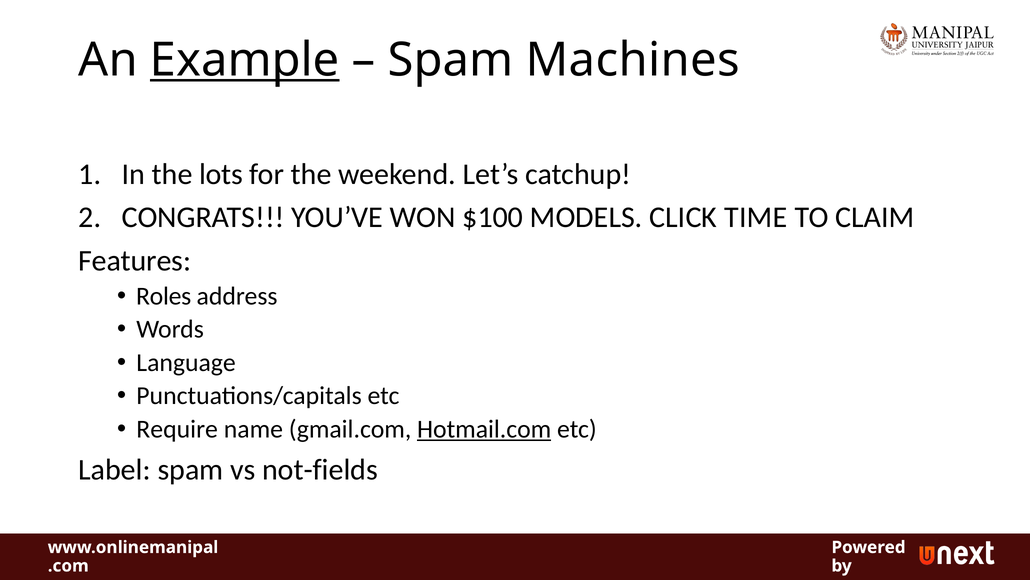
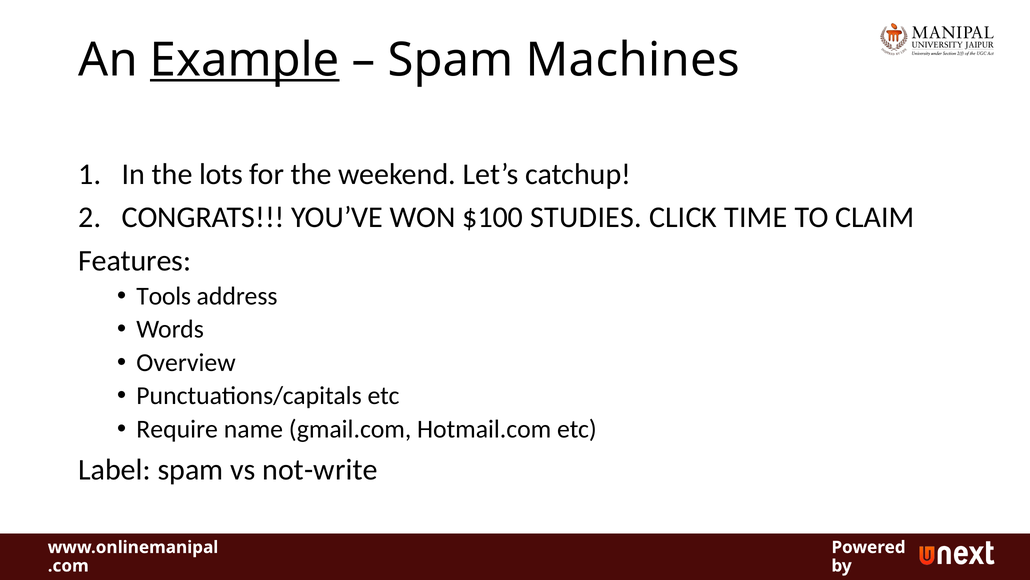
MODELS: MODELS -> STUDIES
Roles: Roles -> Tools
Language: Language -> Overview
Hotmail.com underline: present -> none
not-fields: not-fields -> not-write
